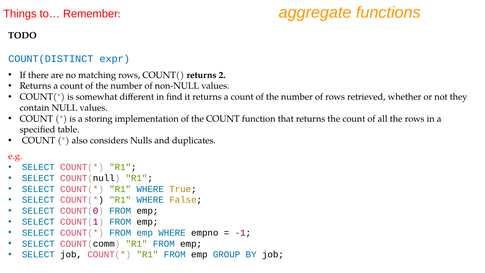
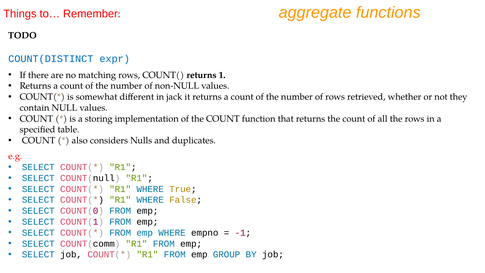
2: 2 -> 1
find: find -> jack
